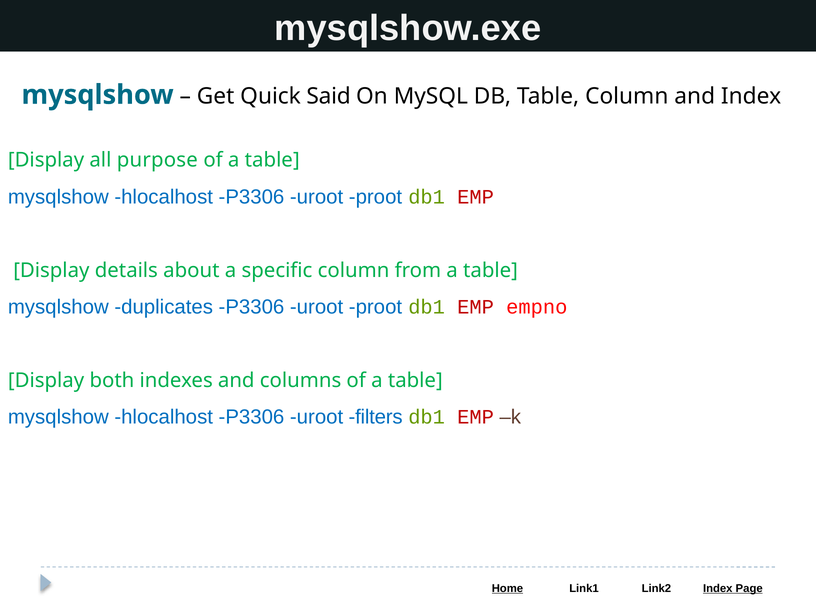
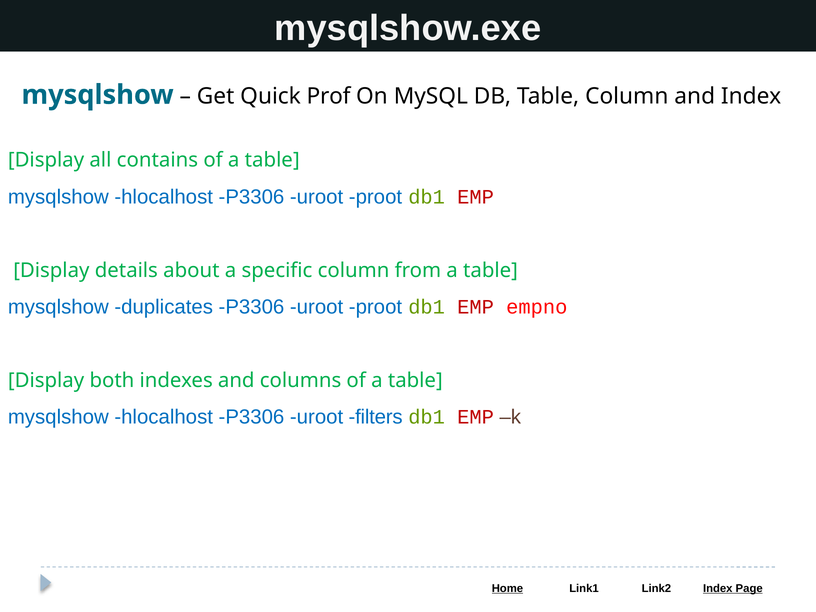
Said: Said -> Prof
purpose: purpose -> contains
